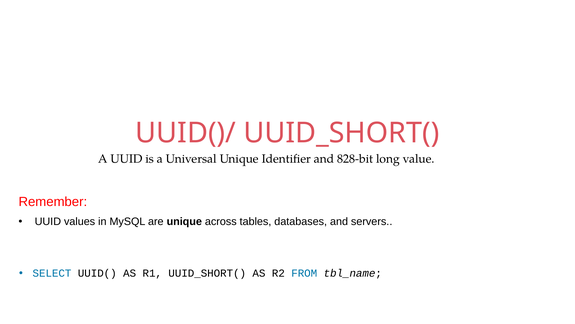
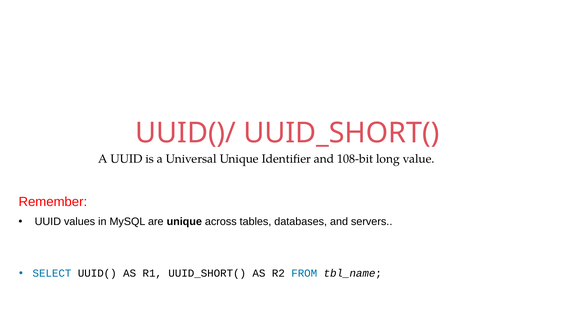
828-bit: 828-bit -> 108-bit
